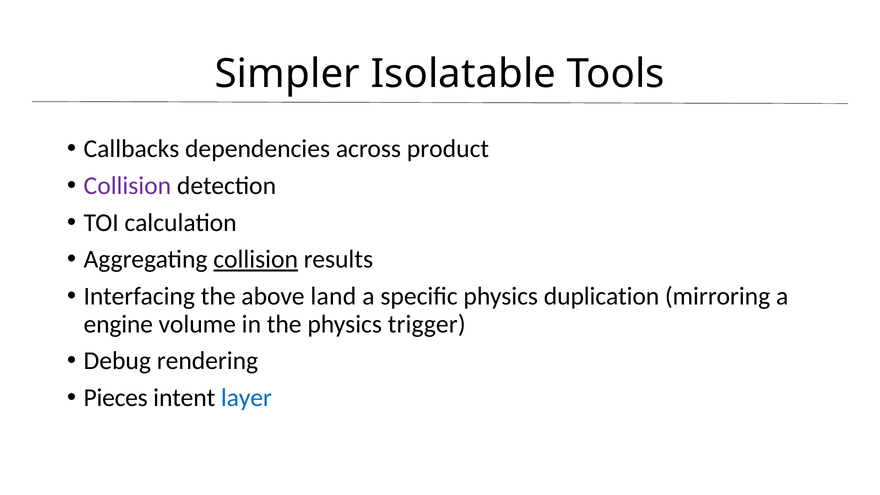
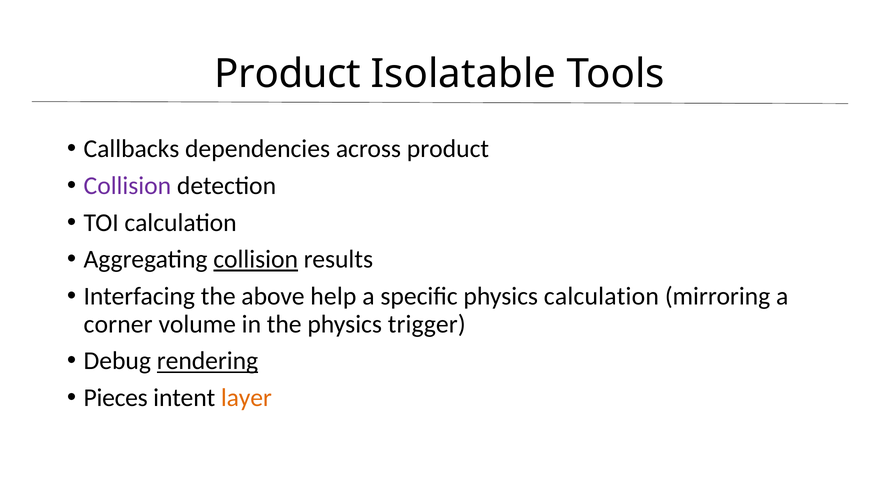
Simpler at (287, 74): Simpler -> Product
land: land -> help
physics duplication: duplication -> calculation
engine: engine -> corner
rendering underline: none -> present
layer colour: blue -> orange
